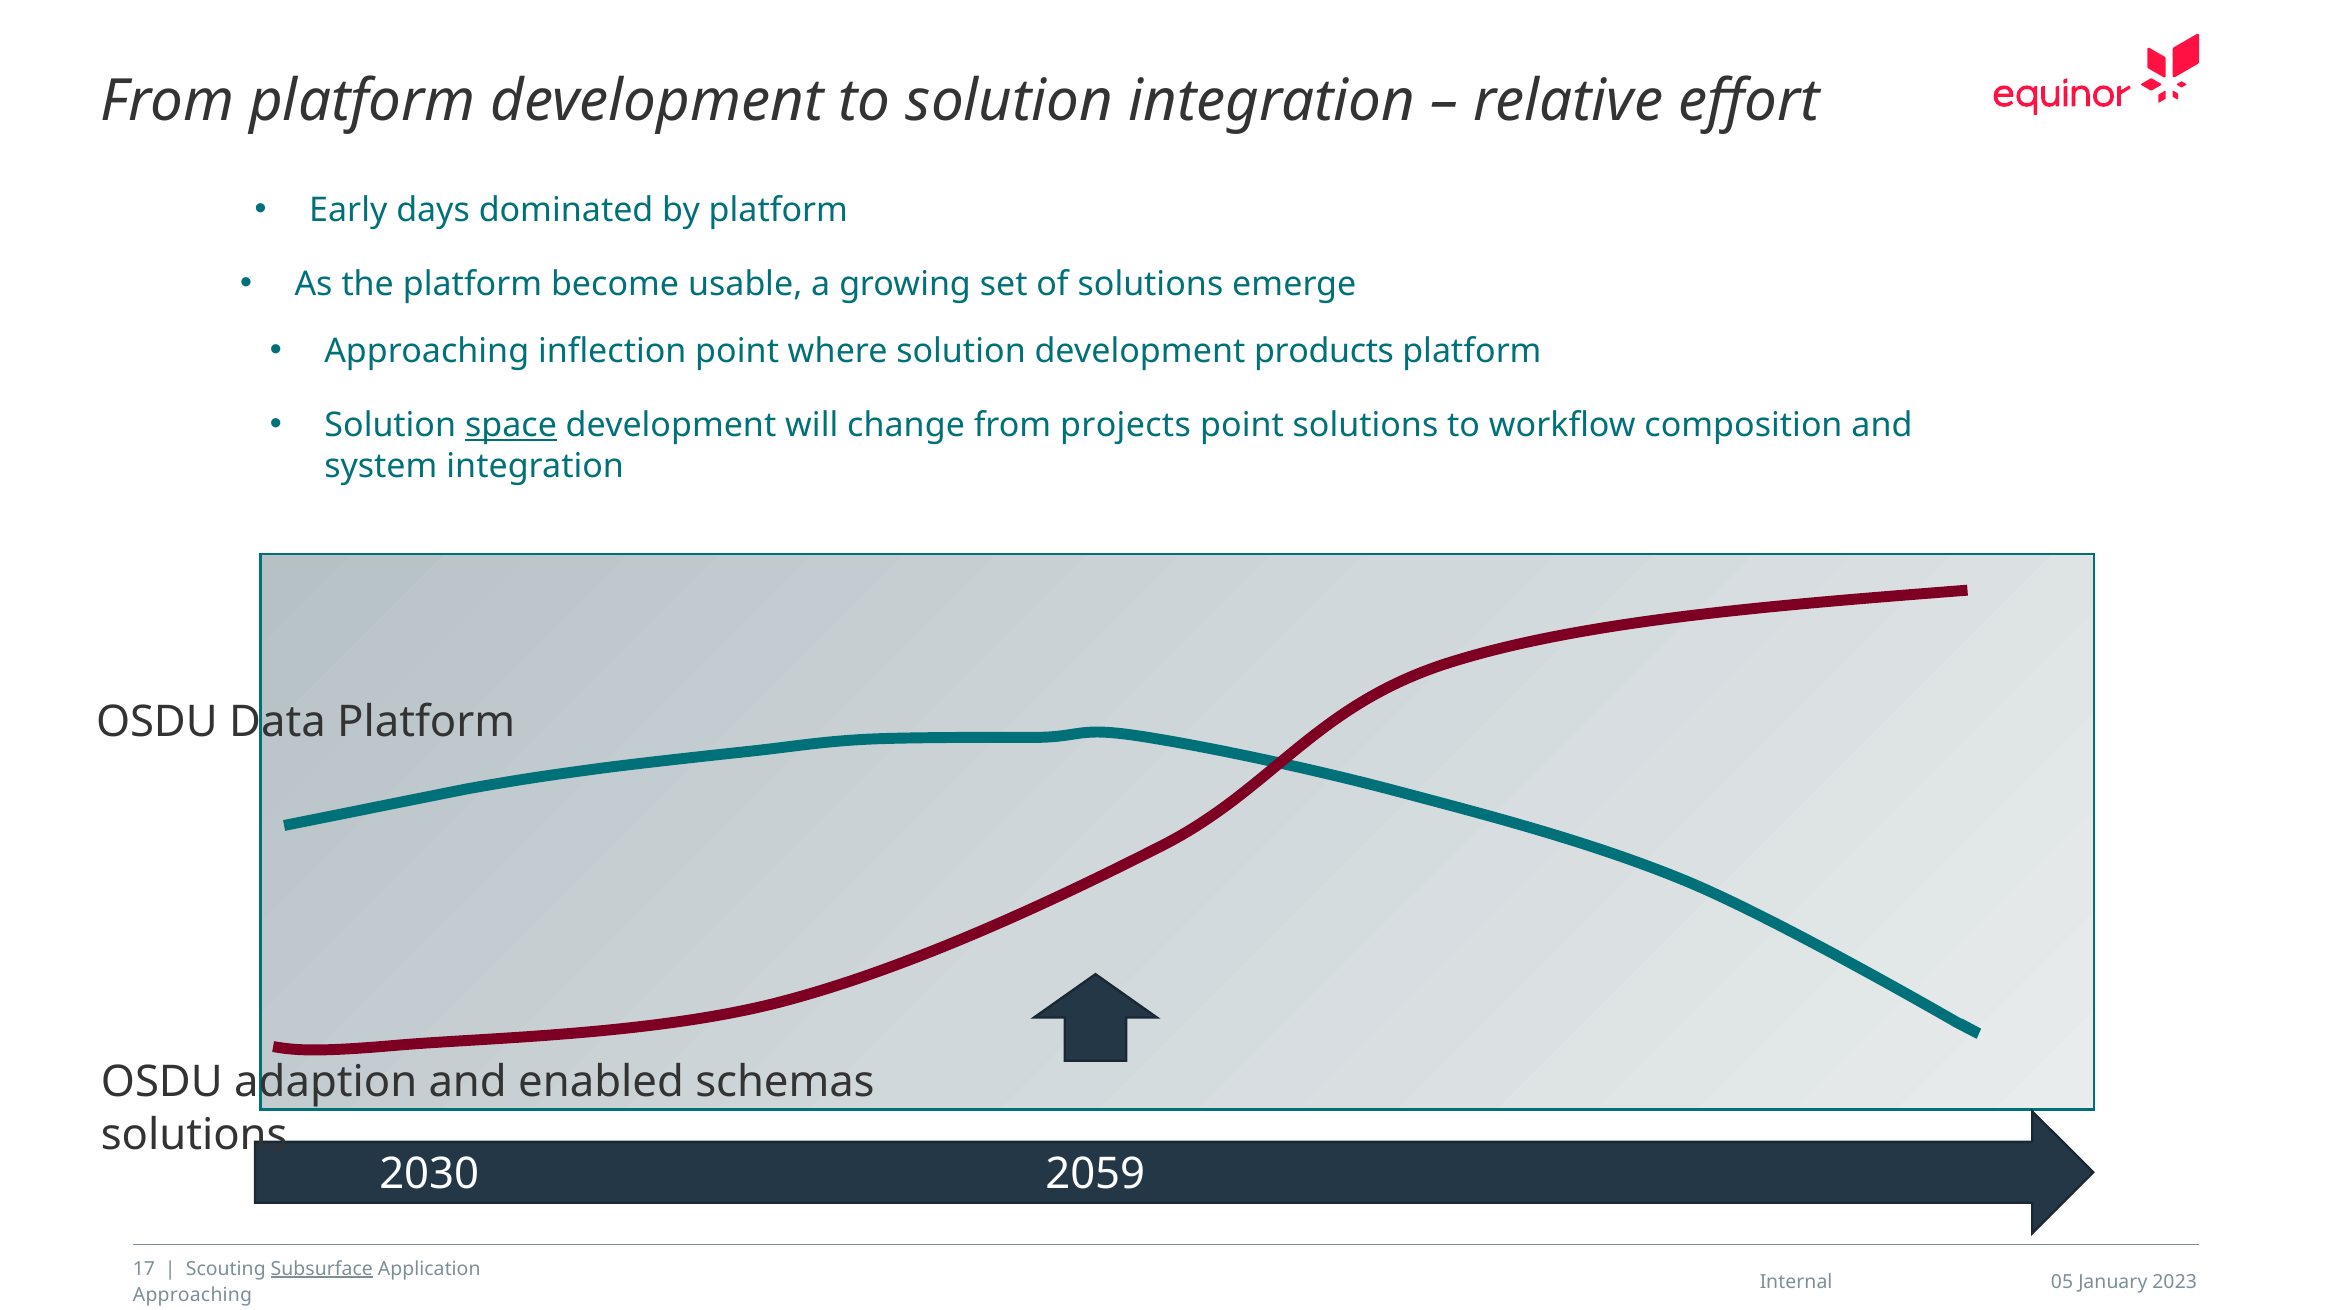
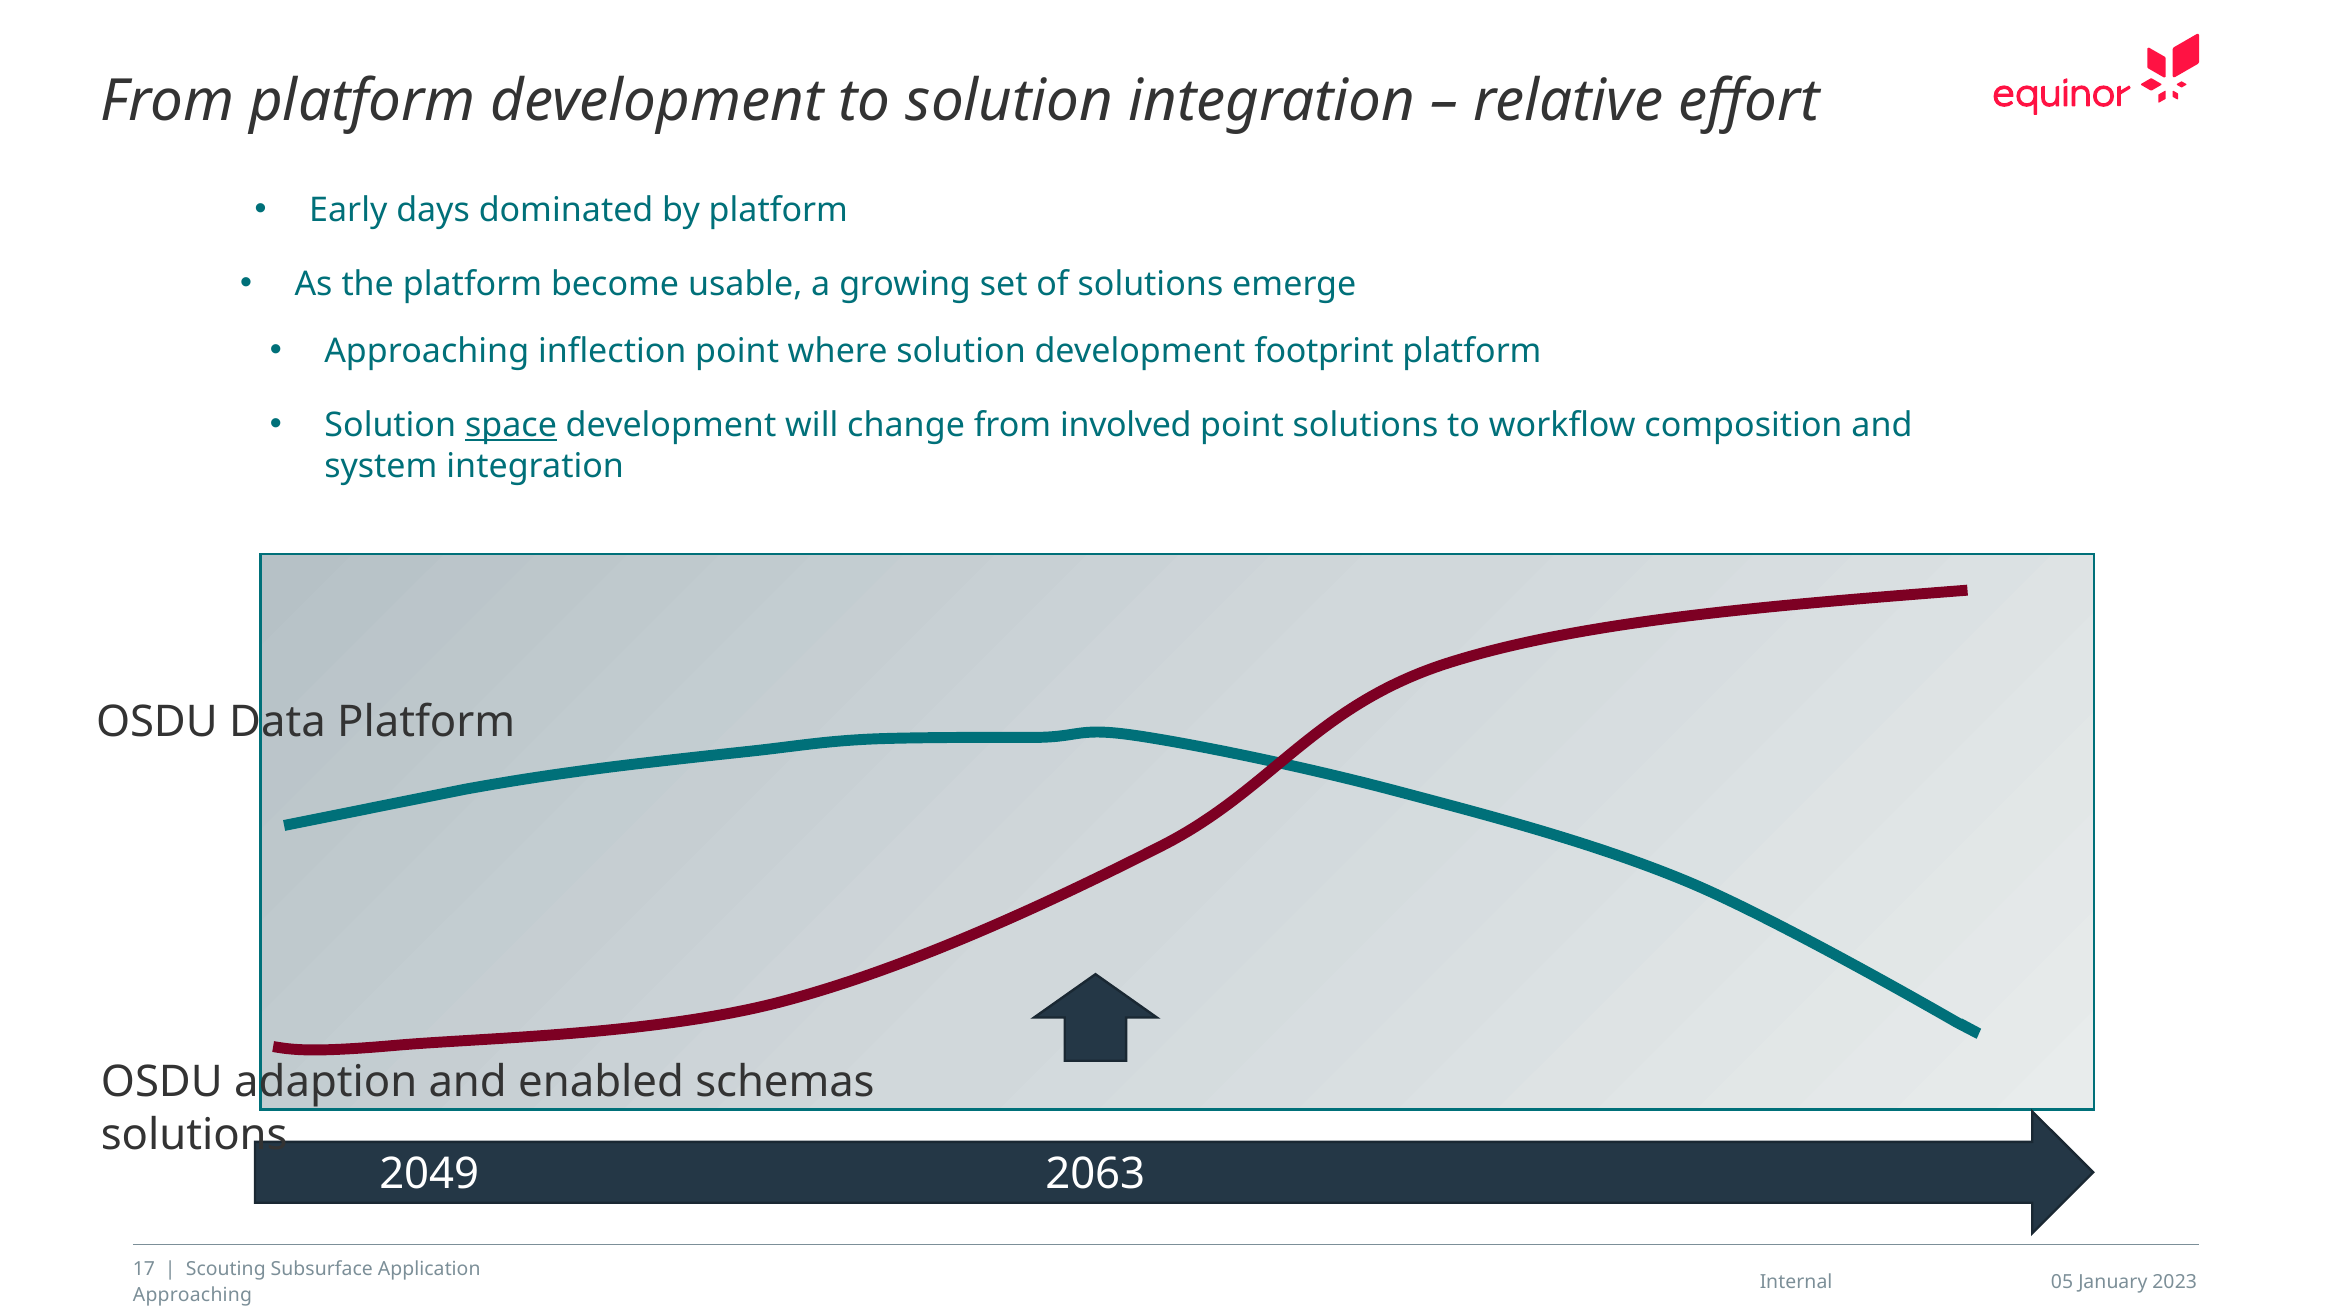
products: products -> footprint
projects: projects -> involved
2030: 2030 -> 2049
2059: 2059 -> 2063
Subsurface underline: present -> none
